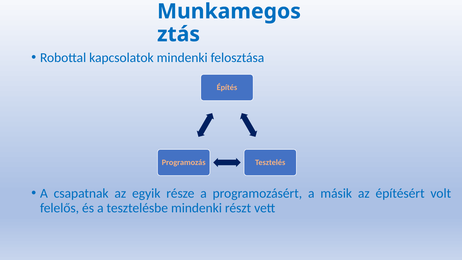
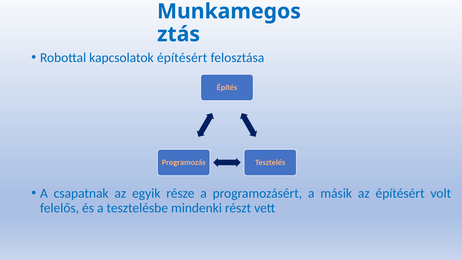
kapcsolatok mindenki: mindenki -> építésért
